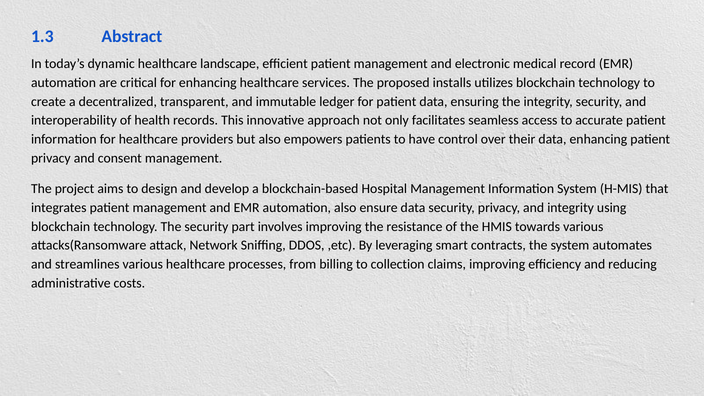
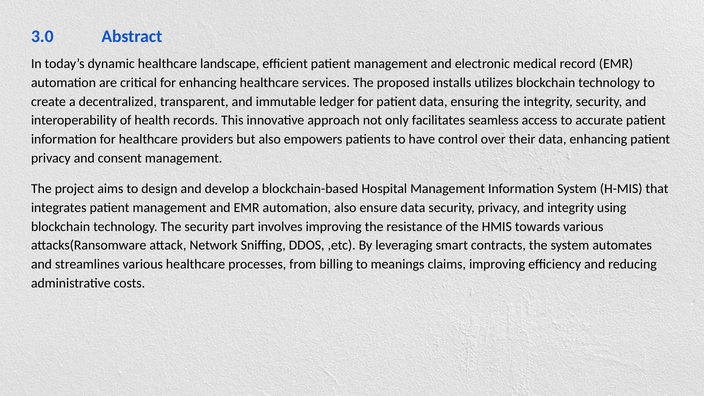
1.3: 1.3 -> 3.0
collection: collection -> meanings
